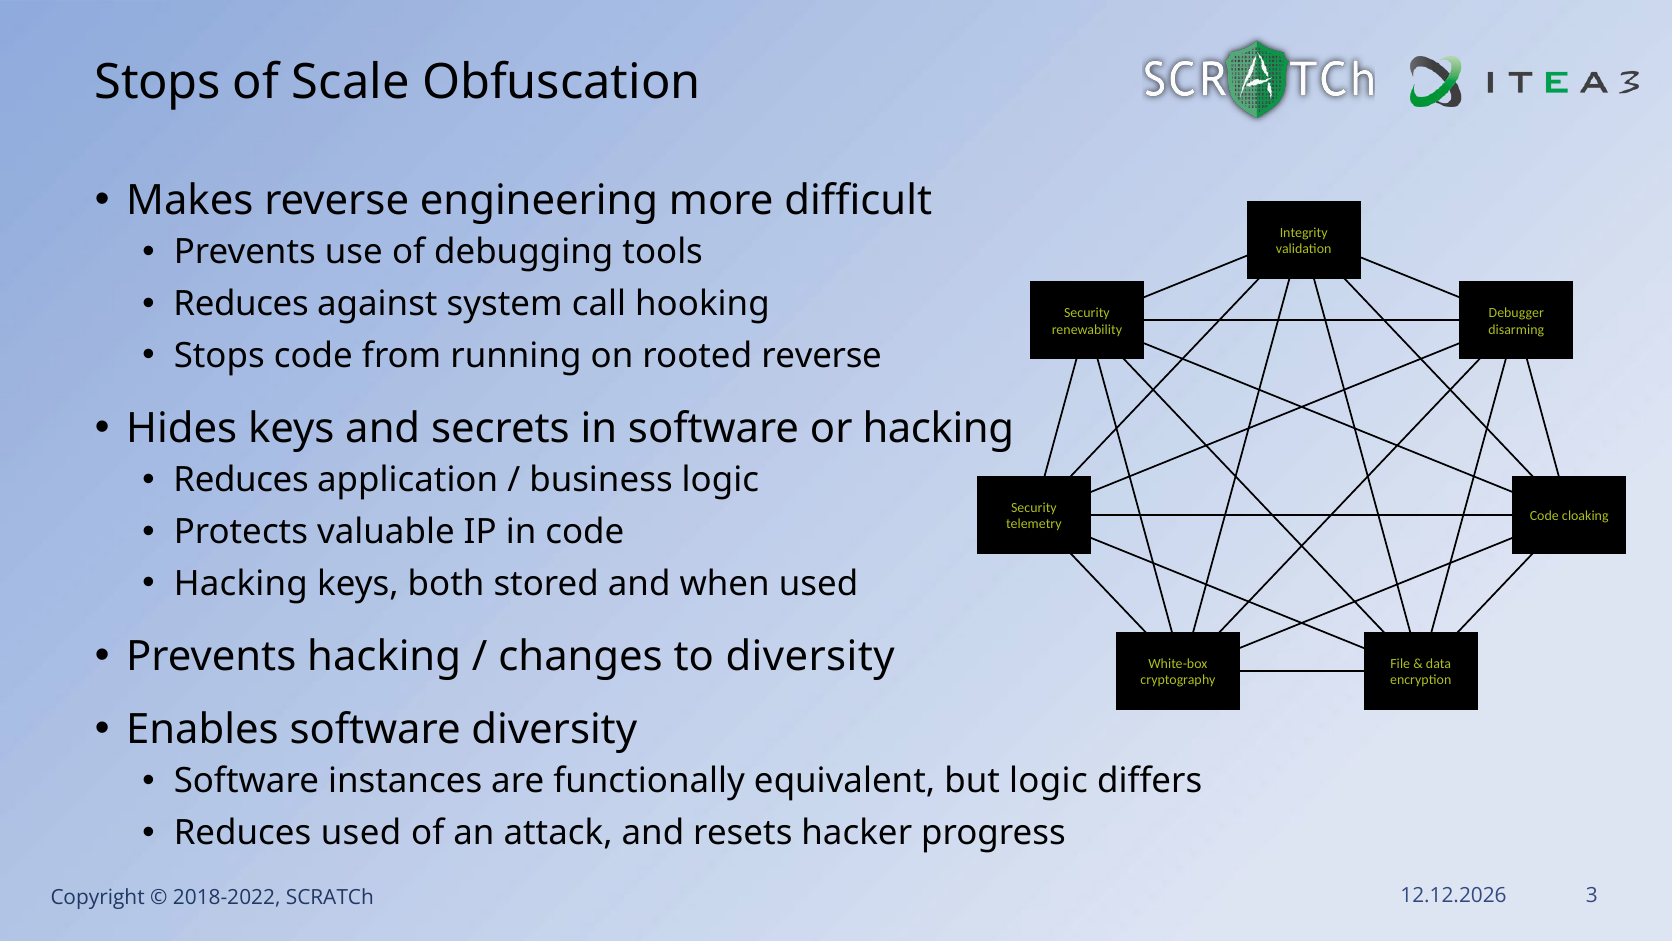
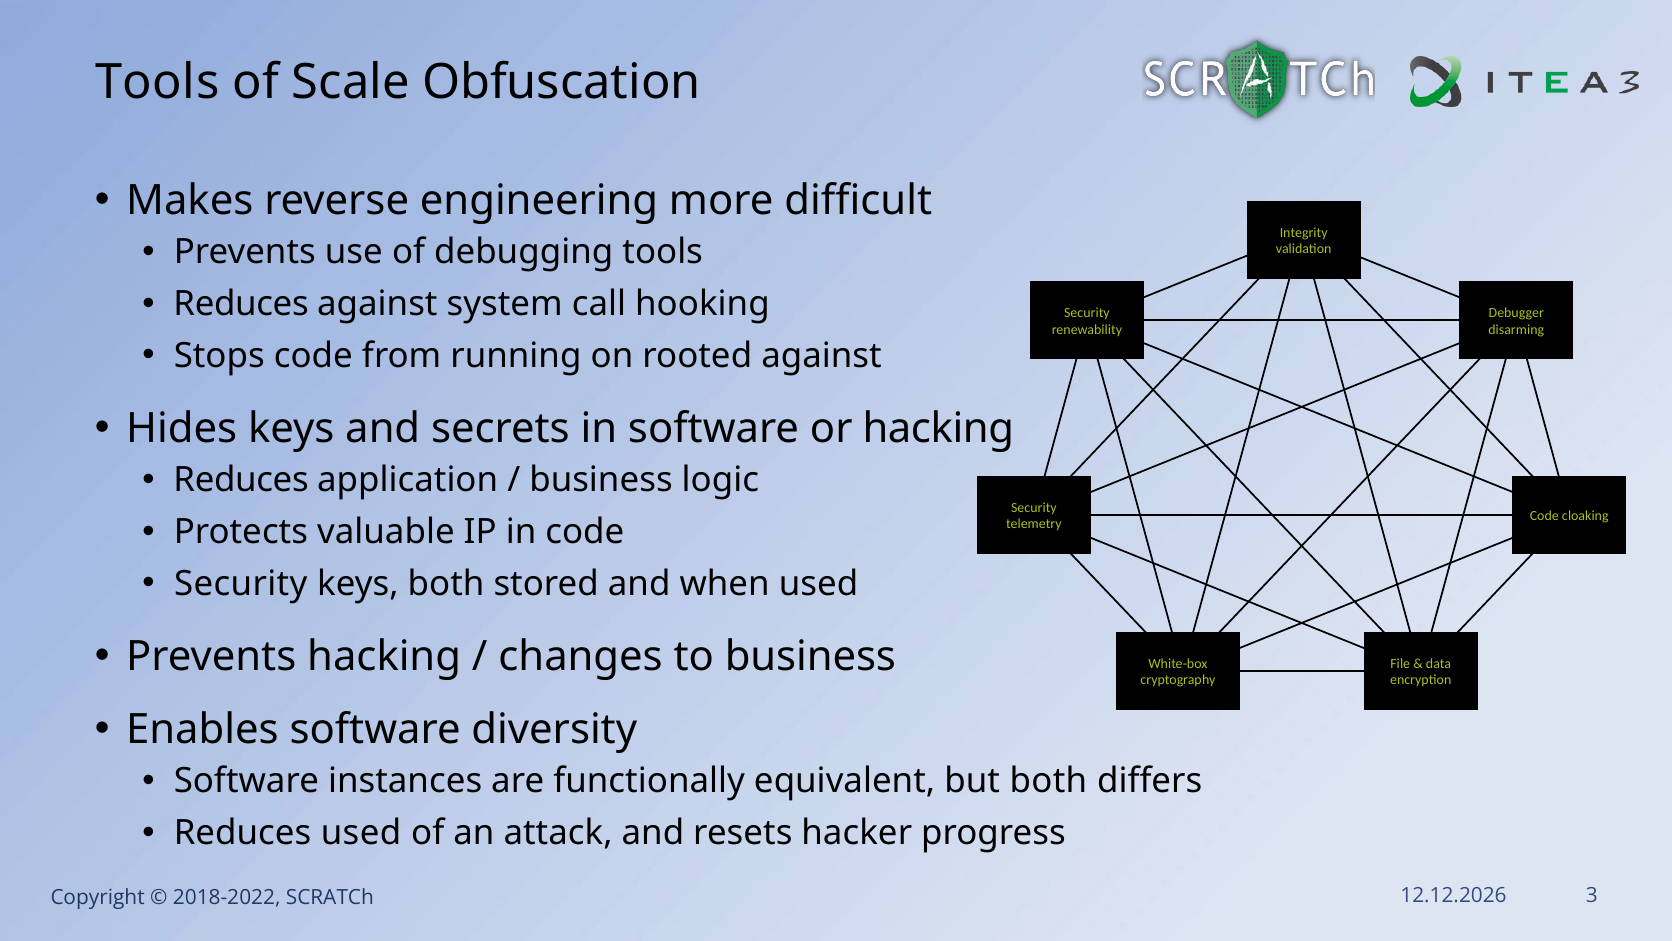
Stops at (158, 82): Stops -> Tools
rooted reverse: reverse -> against
Hacking at (241, 583): Hacking -> Security
to diversity: diversity -> business
but logic: logic -> both
